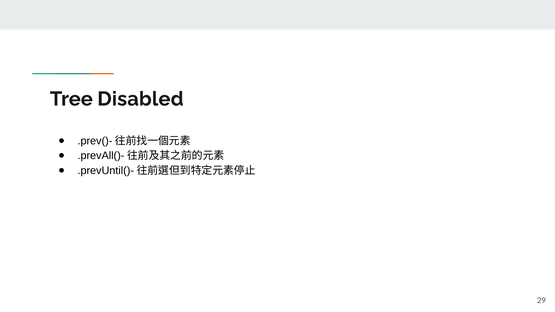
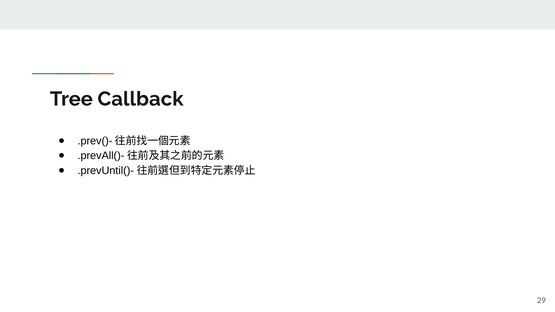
Disabled: Disabled -> Callback
